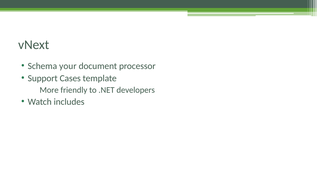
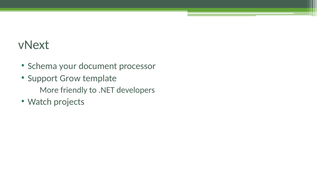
Cases: Cases -> Grow
includes: includes -> projects
